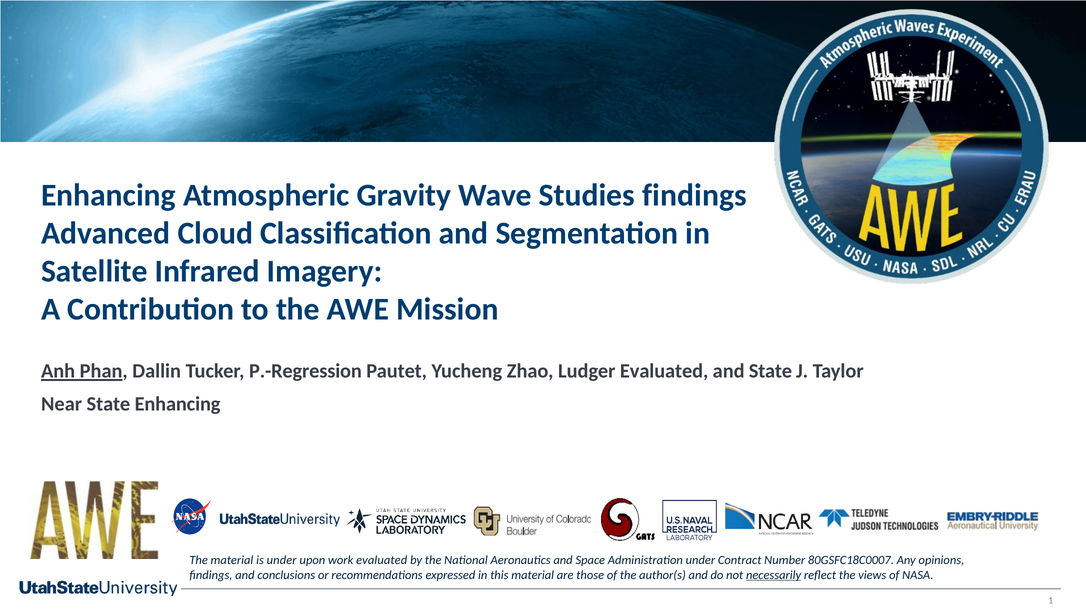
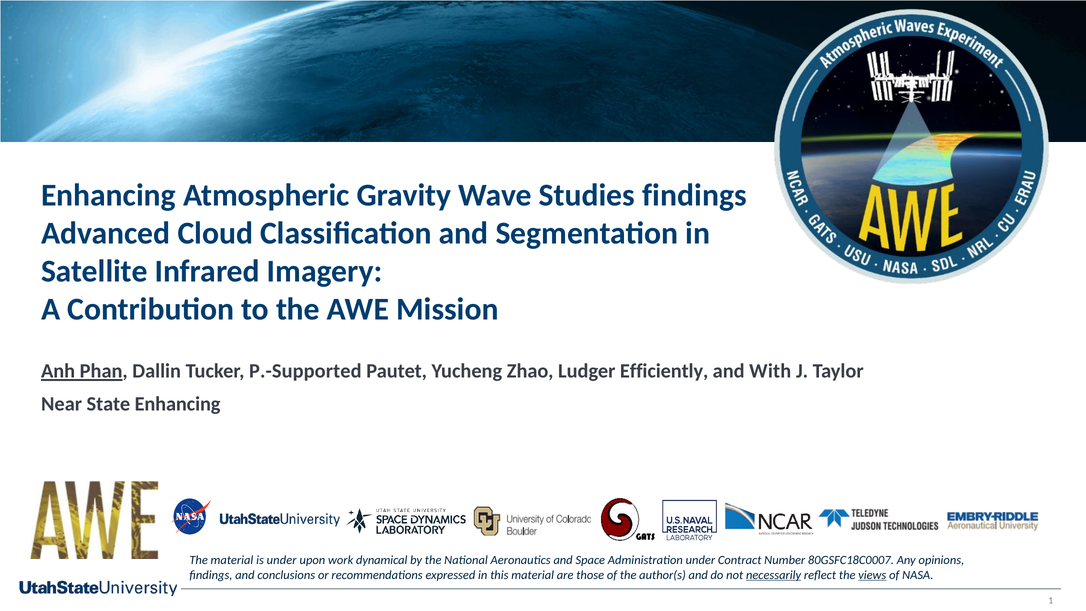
P.-Regression: P.-Regression -> P.-Supported
Ludger Evaluated: Evaluated -> Efficiently
and State: State -> With
work evaluated: evaluated -> dynamical
views underline: none -> present
